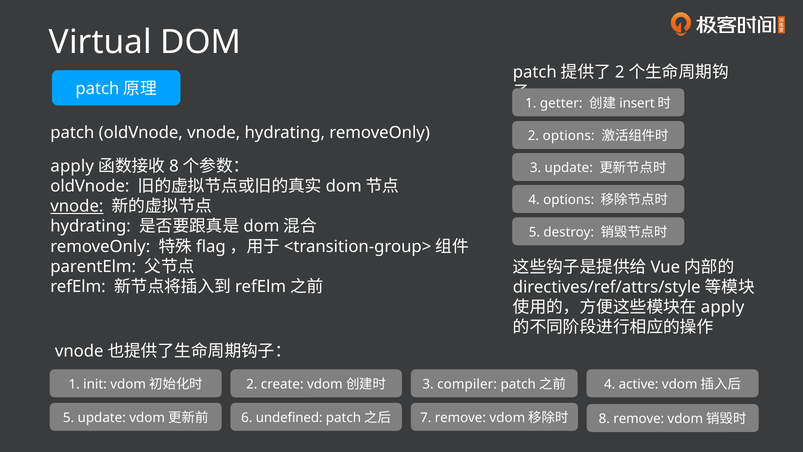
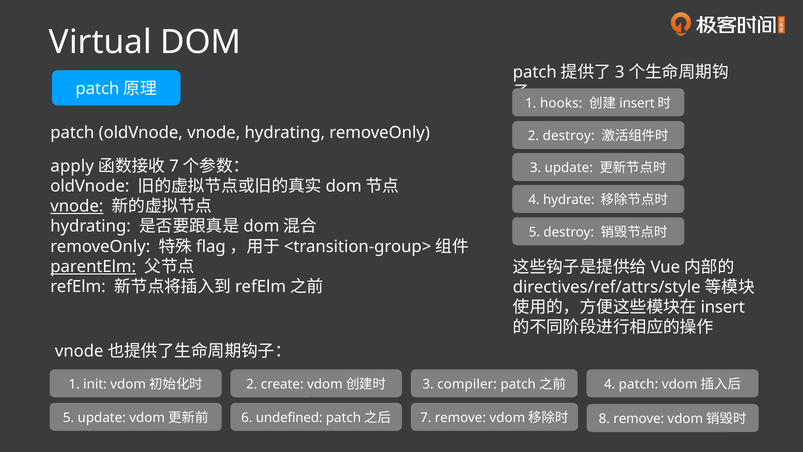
2 at (620, 72): 2 -> 3
getter: getter -> hooks
2 options: options -> destroy
8 at (174, 166): 8 -> 7
4 options: options -> hydrate
parentElm underline: none -> present
apply at (723, 307): apply -> insert
4 active: active -> patch
